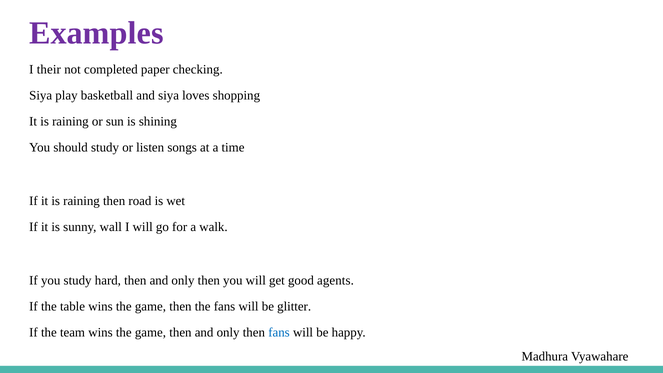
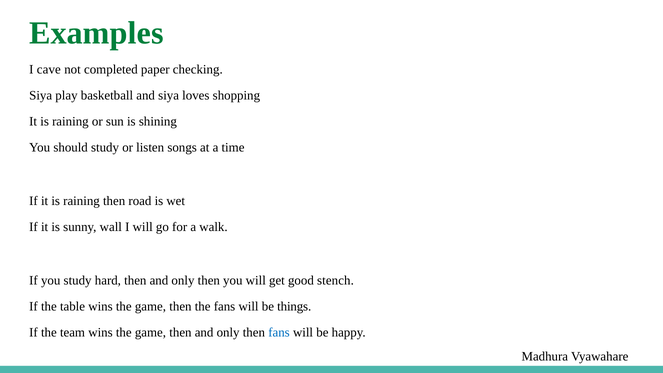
Examples colour: purple -> green
their: their -> cave
agents: agents -> stench
glitter: glitter -> things
